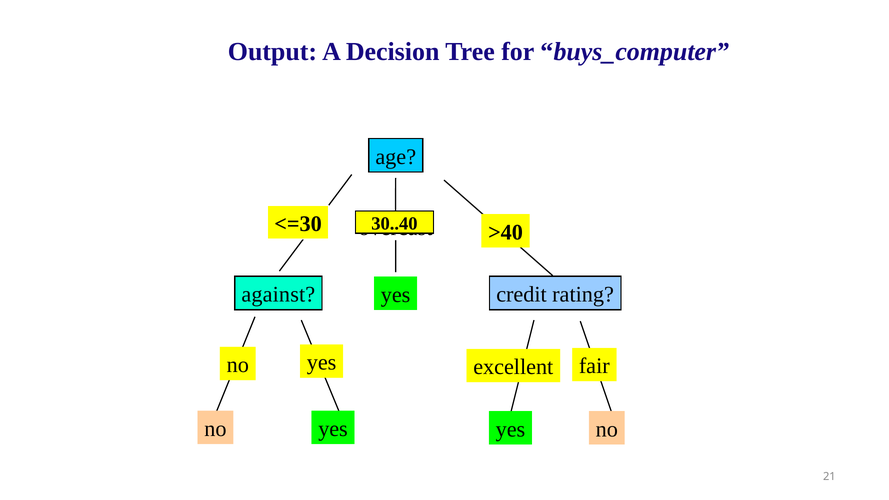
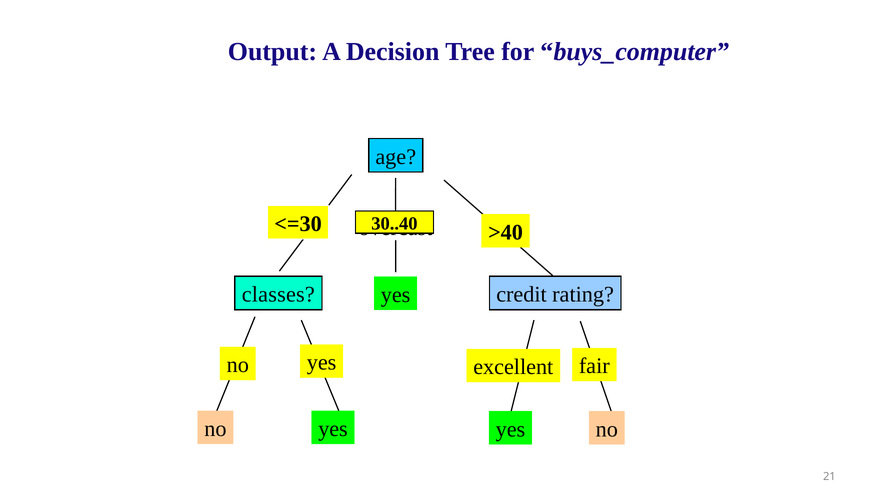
against: against -> classes
